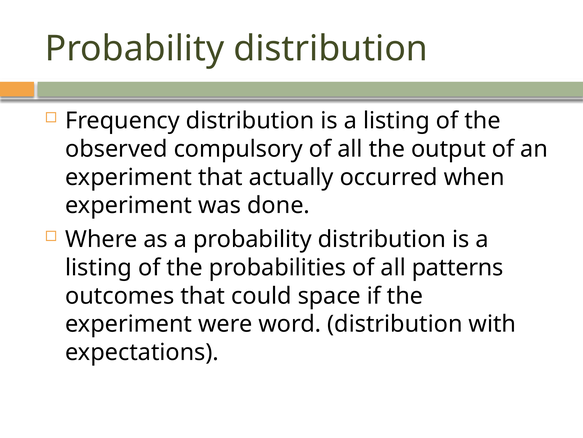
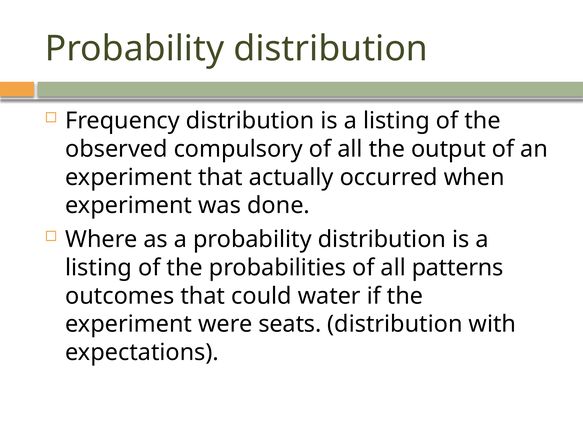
space: space -> water
word: word -> seats
